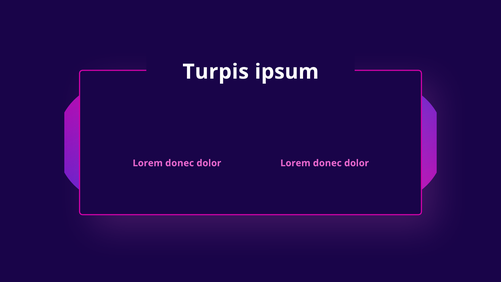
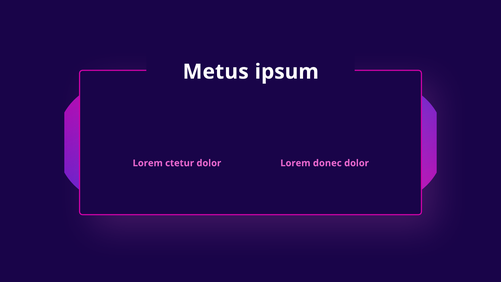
Turpis: Turpis -> Metus
donec at (180, 163): donec -> ctetur
